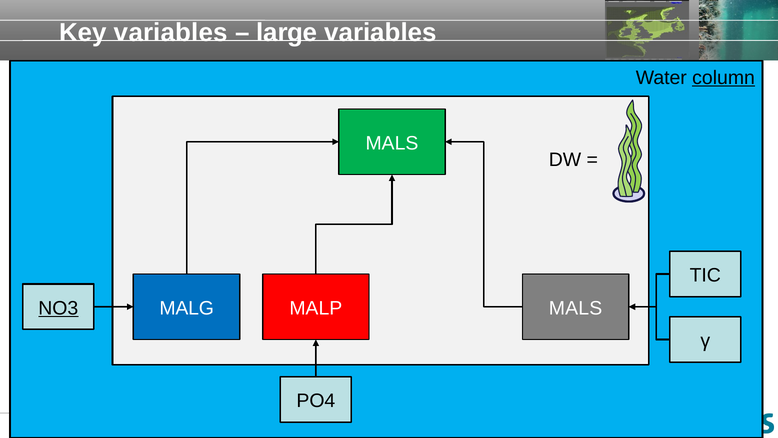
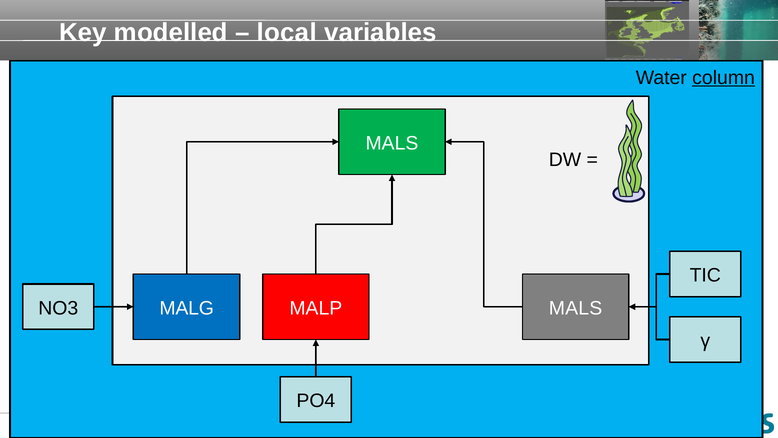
Key variables: variables -> modelled
large: large -> local
NO3 underline: present -> none
